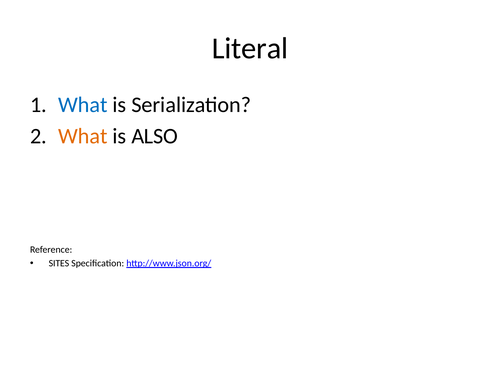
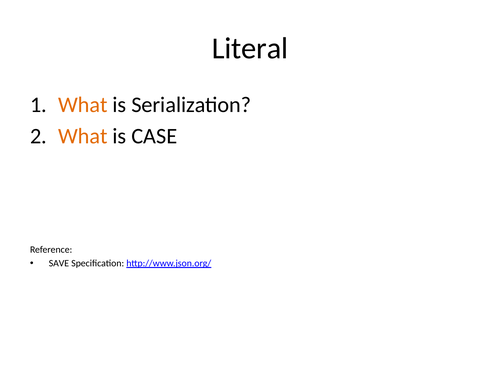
What at (83, 105) colour: blue -> orange
ALSO: ALSO -> CASE
SITES: SITES -> SAVE
